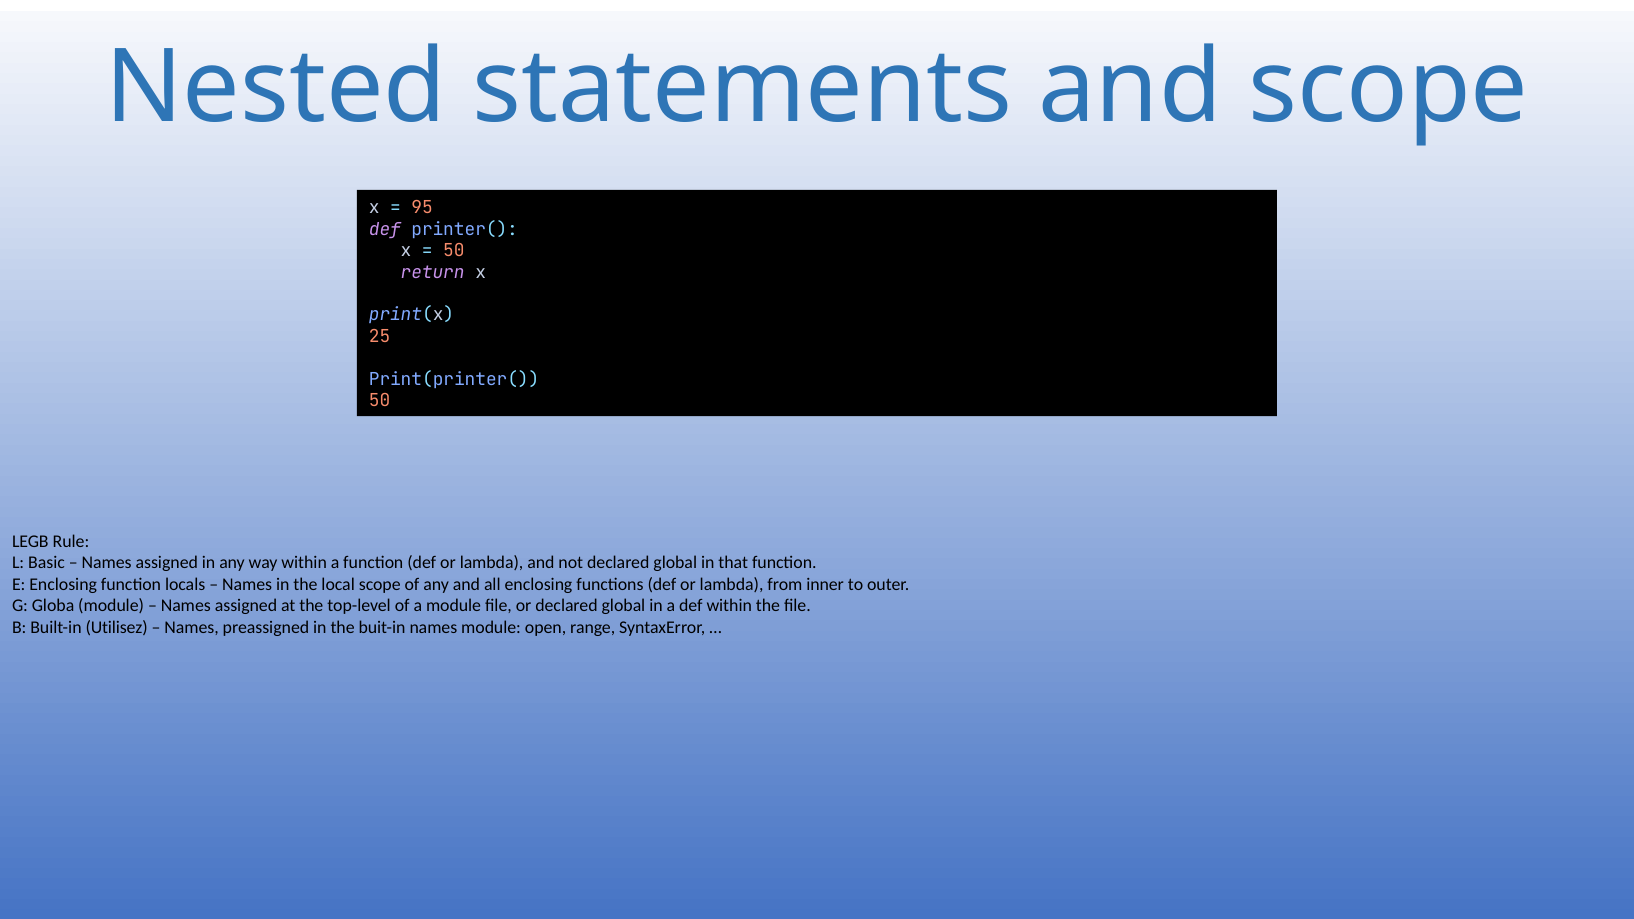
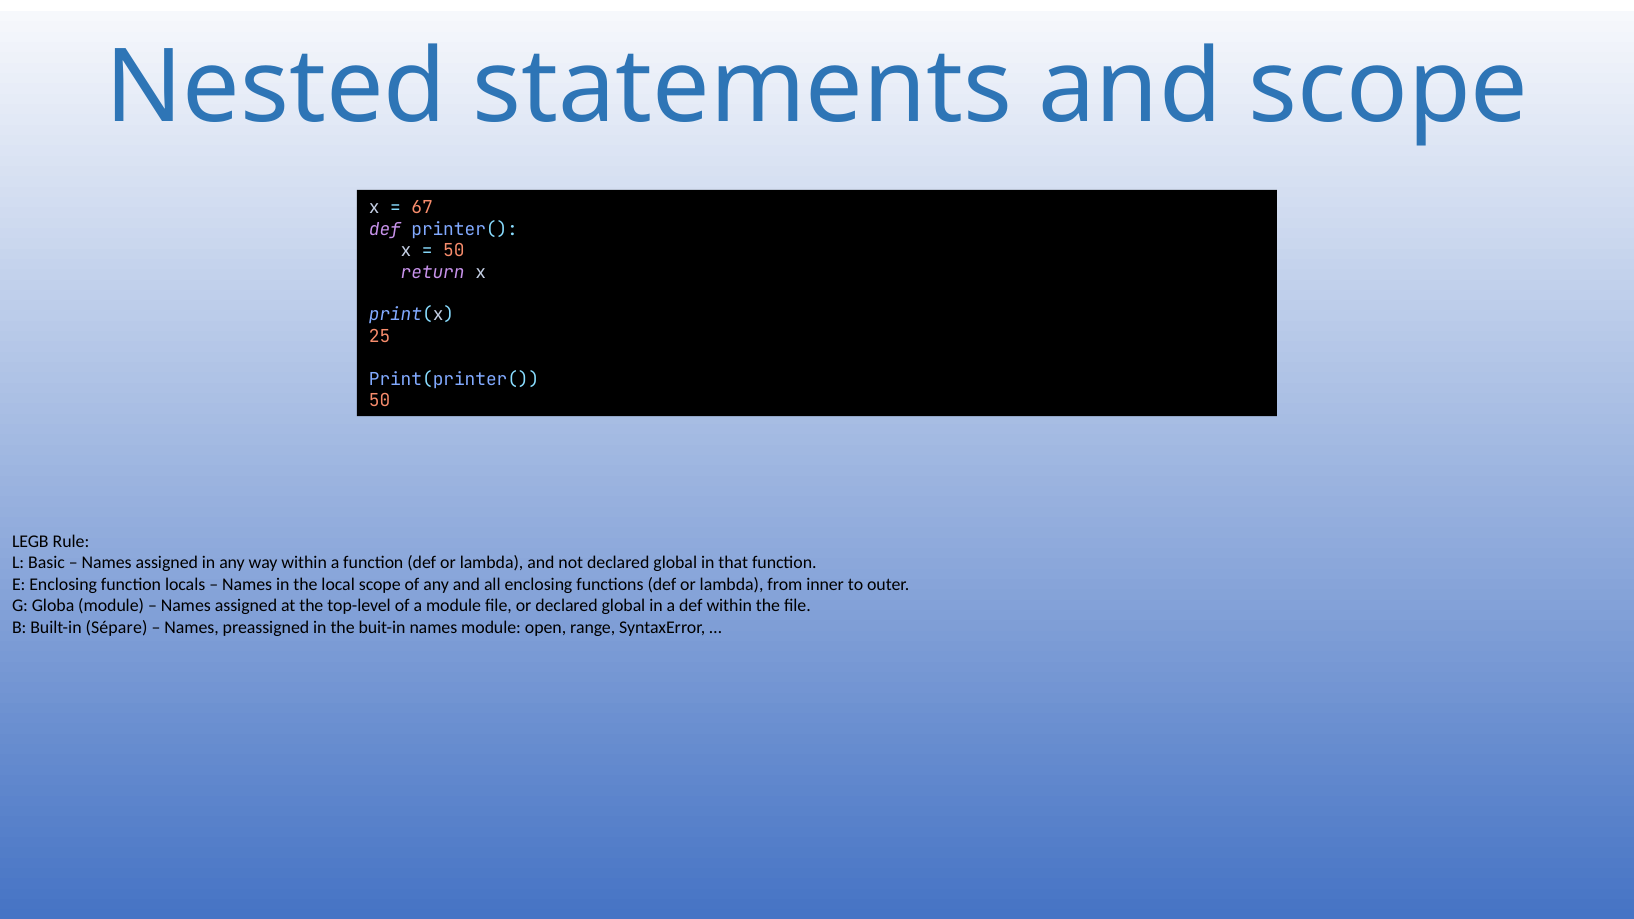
95: 95 -> 67
Utilisez: Utilisez -> Sépare
